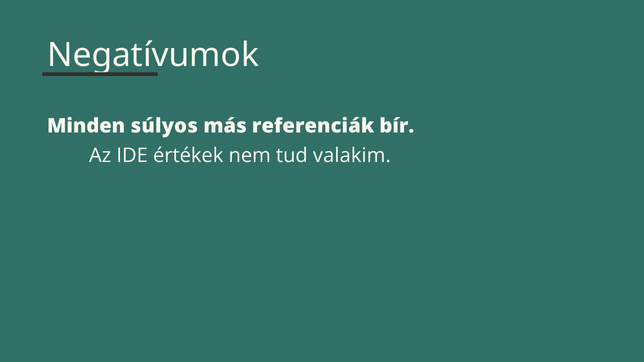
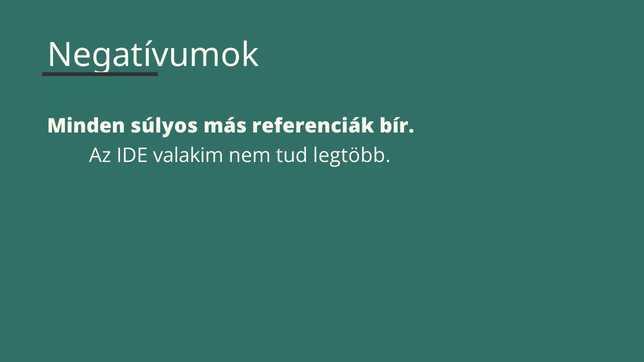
értékek: értékek -> valakim
valakim: valakim -> legtöbb
